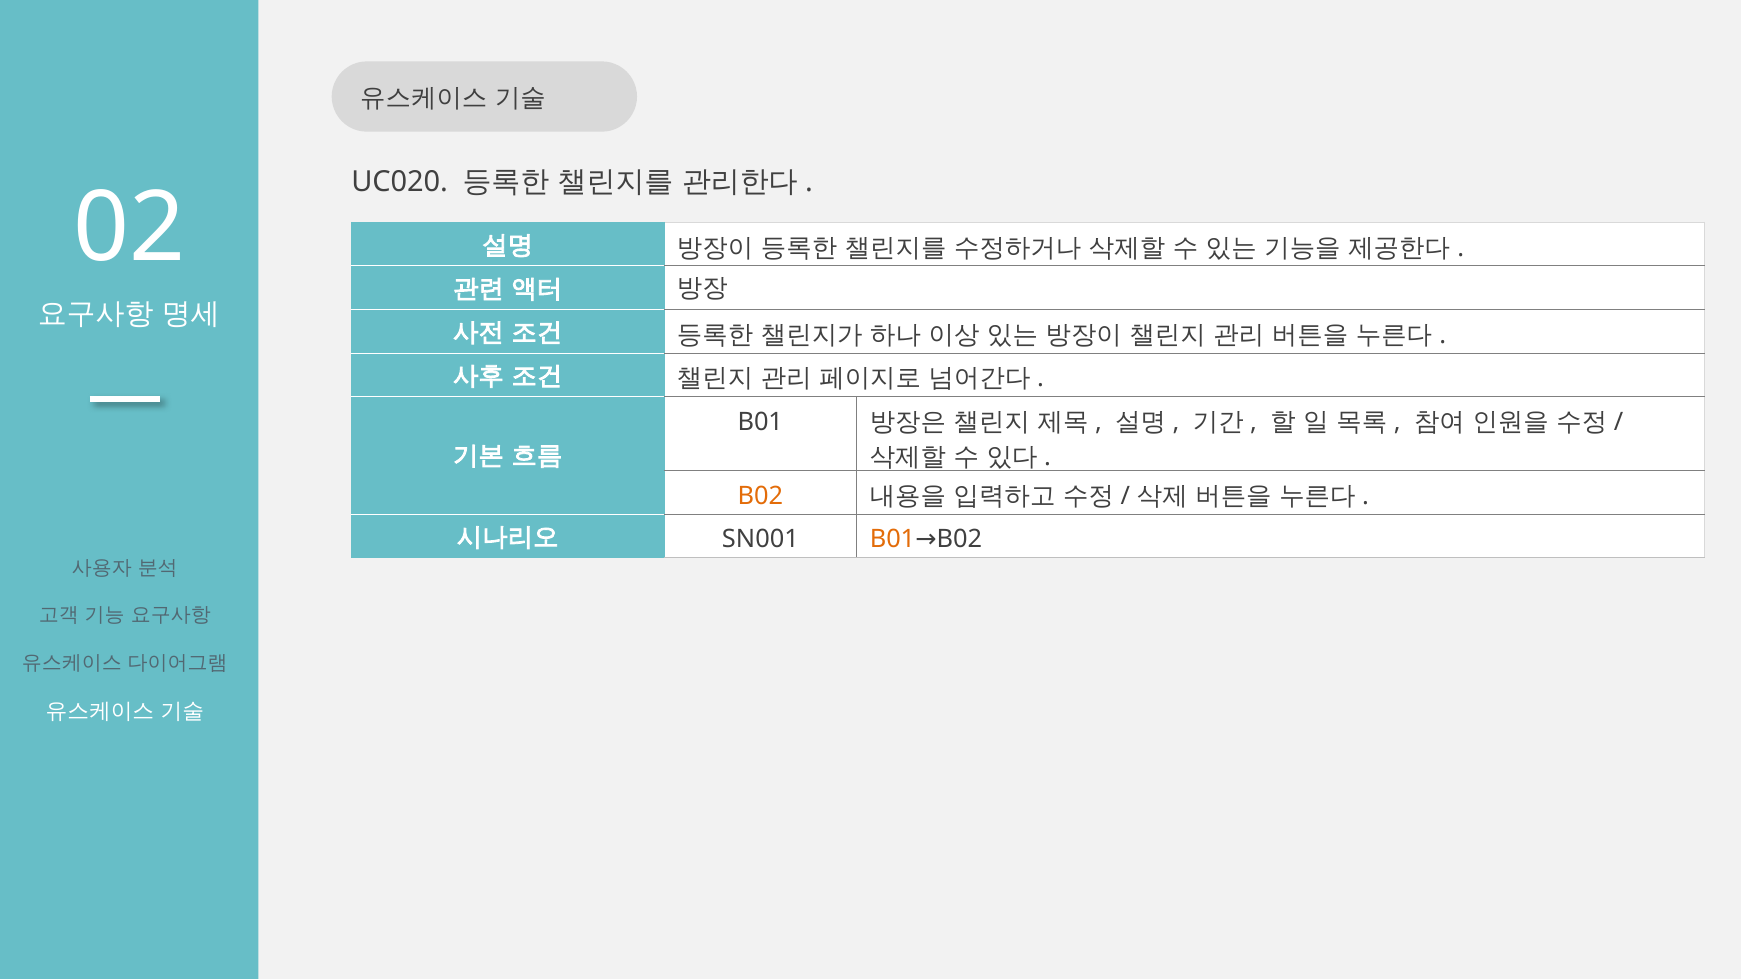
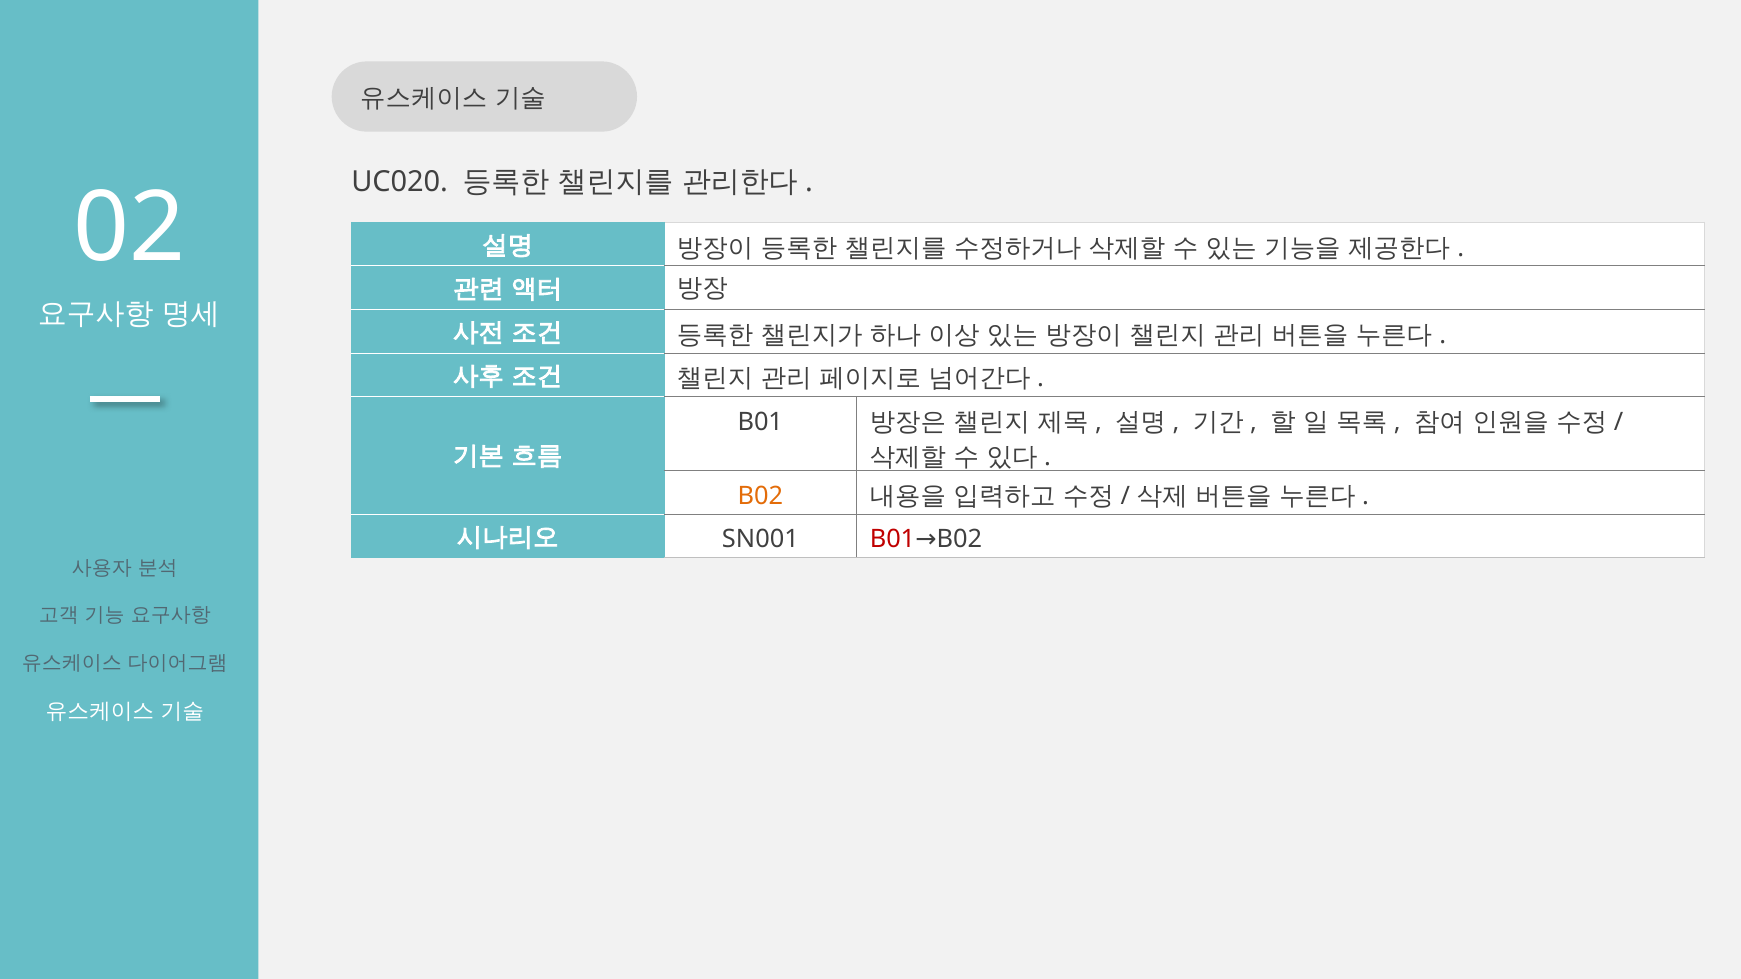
B01 at (893, 540) colour: orange -> red
